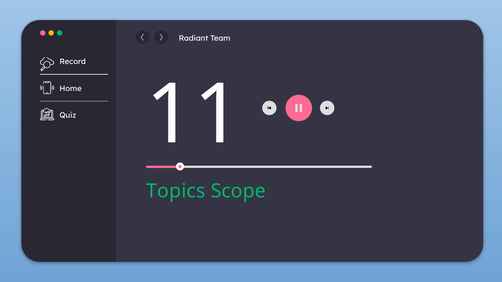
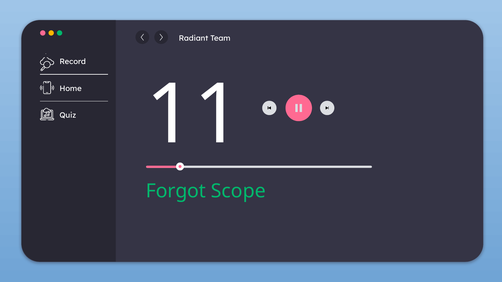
Topics: Topics -> Forgot
